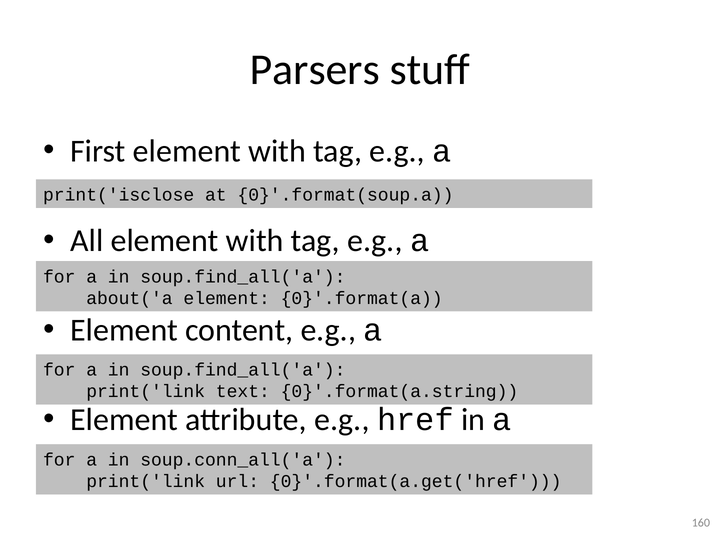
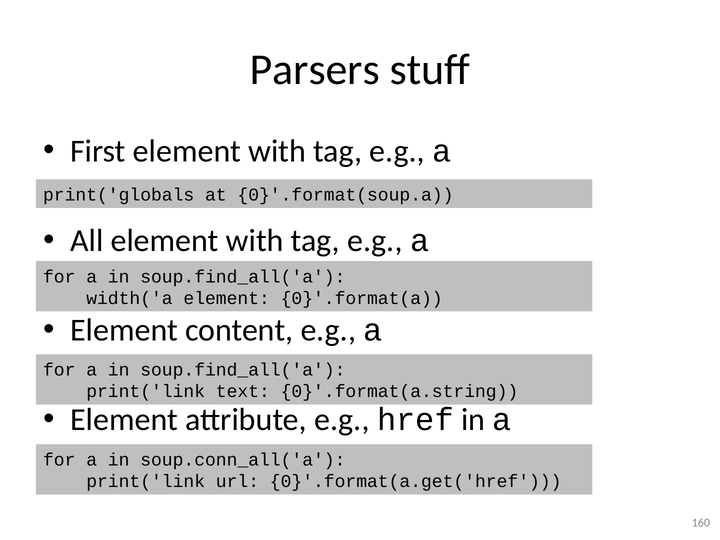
print('isclose: print('isclose -> print('globals
about('a: about('a -> width('a
